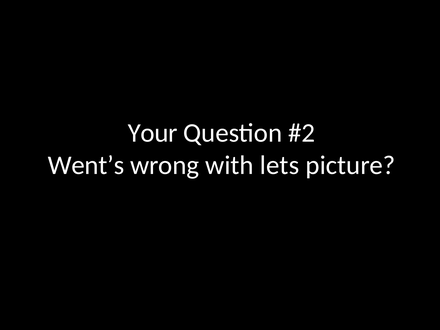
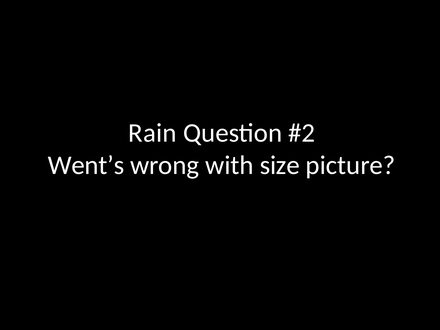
Your: Your -> Rain
lets: lets -> size
